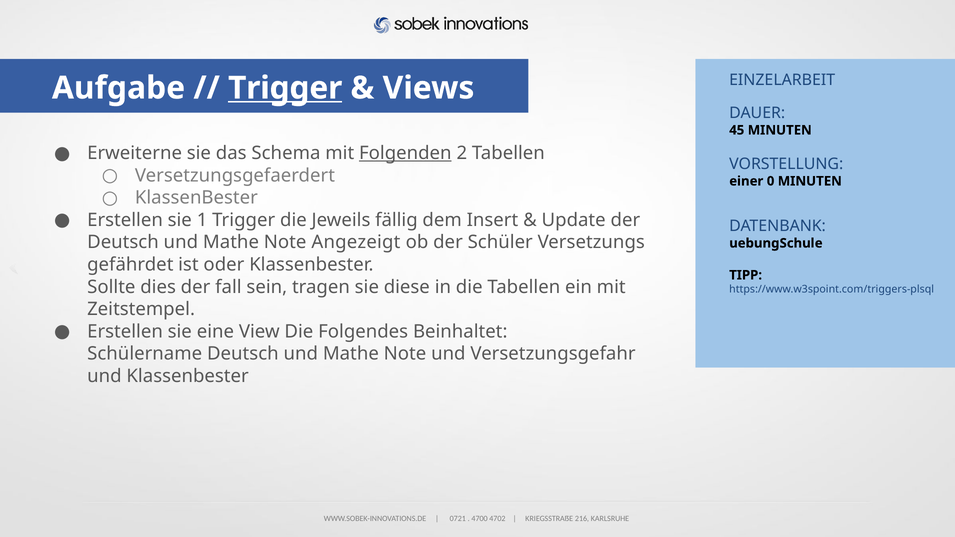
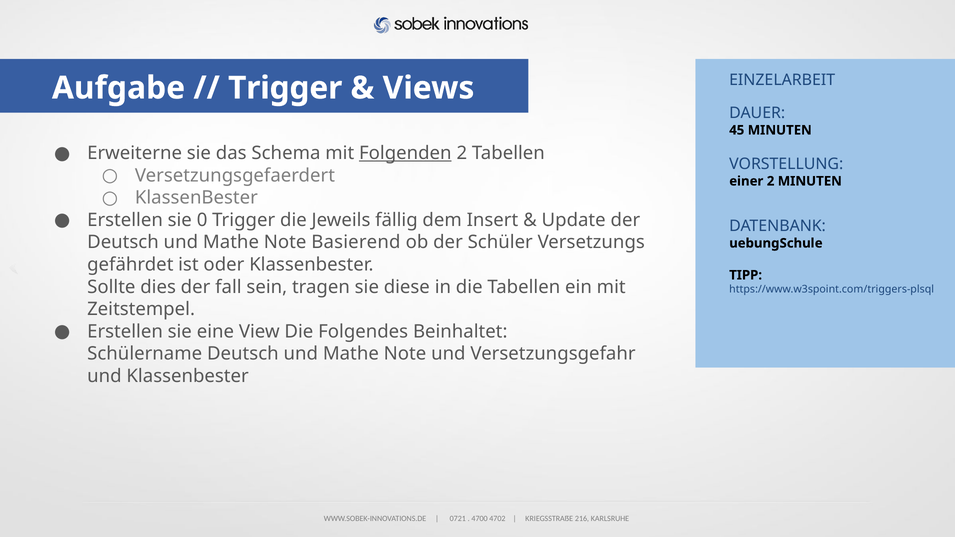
Trigger at (285, 88) underline: present -> none
einer 0: 0 -> 2
1: 1 -> 0
Angezeigt: Angezeigt -> Basierend
